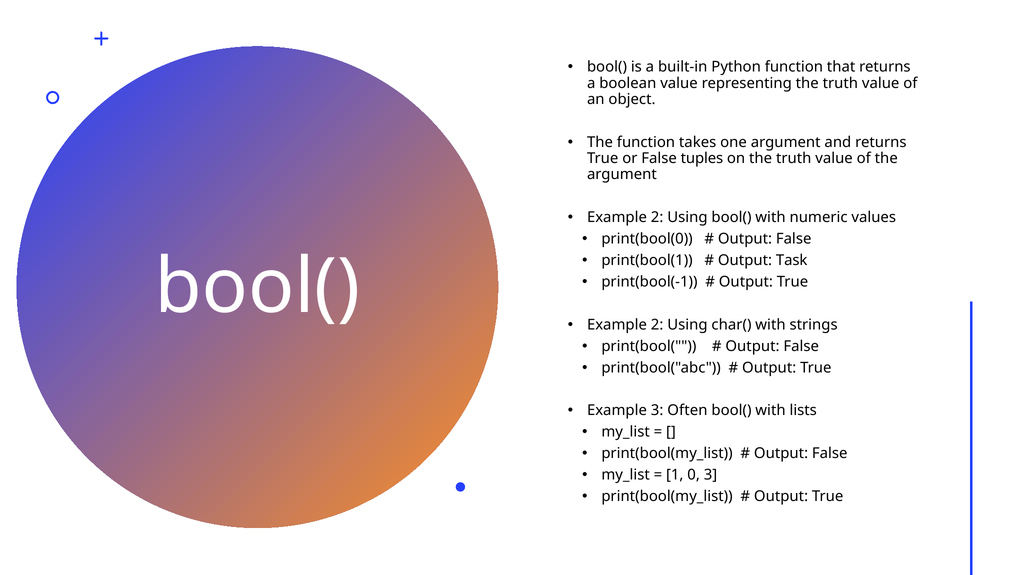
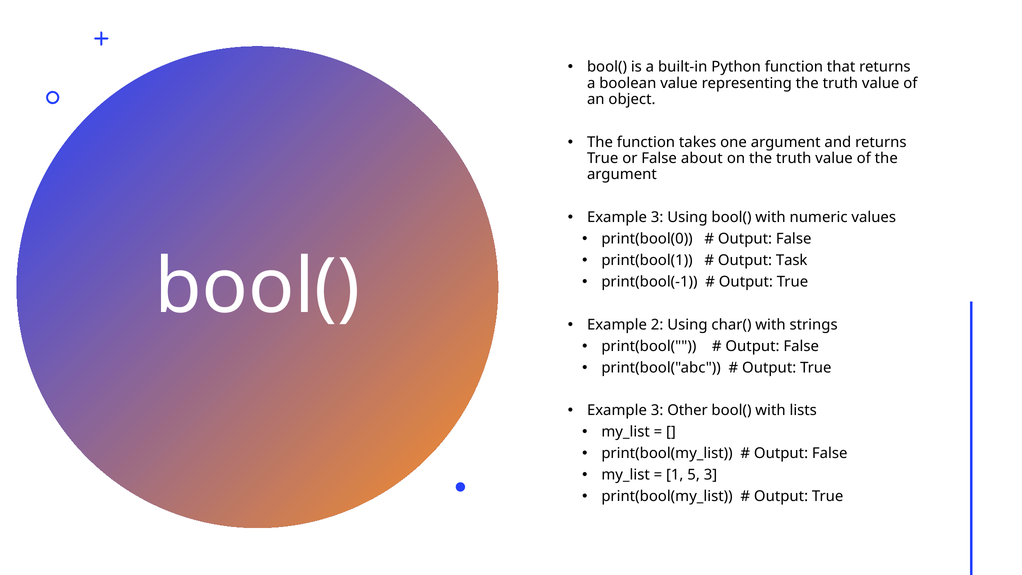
tuples: tuples -> about
2 at (657, 217): 2 -> 3
Often: Often -> Other
0: 0 -> 5
